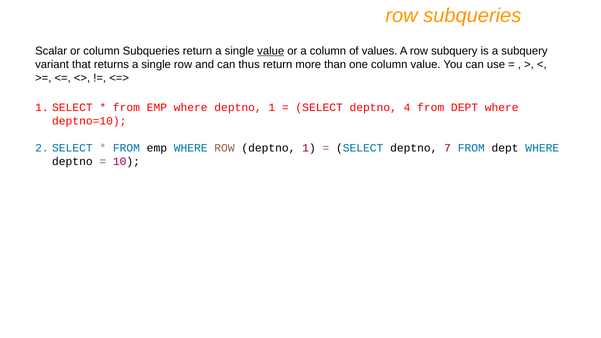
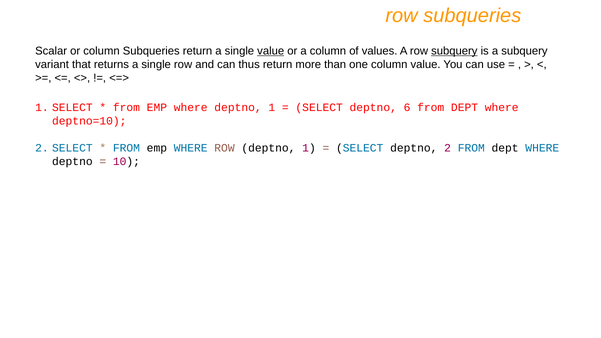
subquery at (454, 51) underline: none -> present
4: 4 -> 6
deptno 7: 7 -> 2
